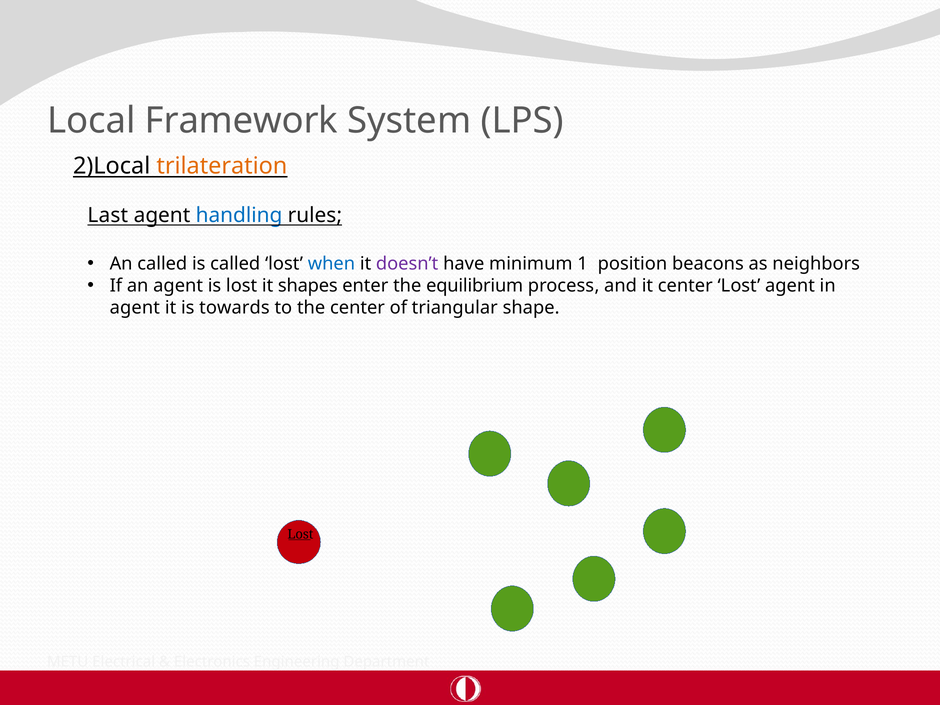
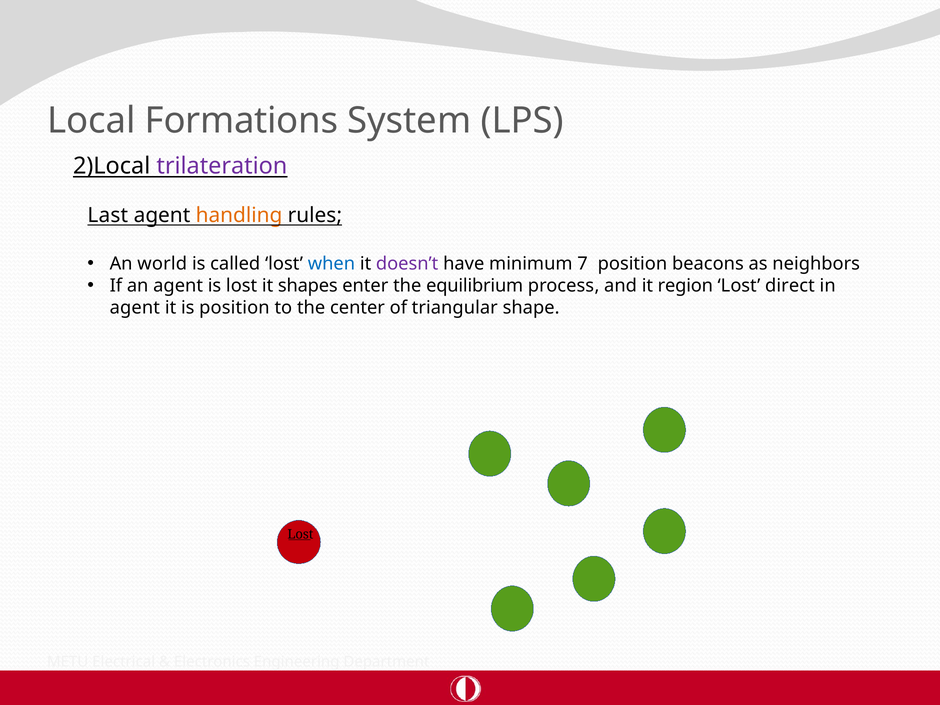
Framework: Framework -> Formations
trilateration colour: orange -> purple
handling colour: blue -> orange
An called: called -> world
1: 1 -> 7
it center: center -> region
Lost agent: agent -> direct
is towards: towards -> position
